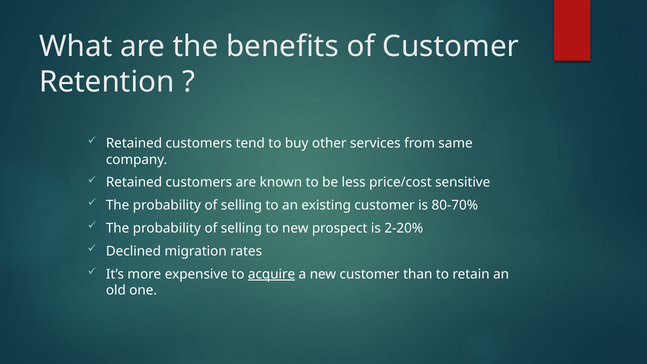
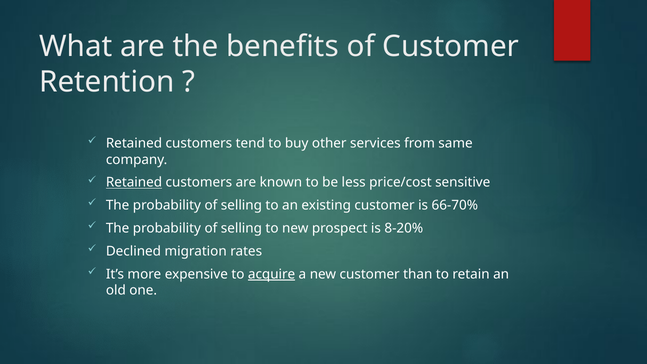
Retained at (134, 182) underline: none -> present
80-70%: 80-70% -> 66-70%
2-20%: 2-20% -> 8-20%
